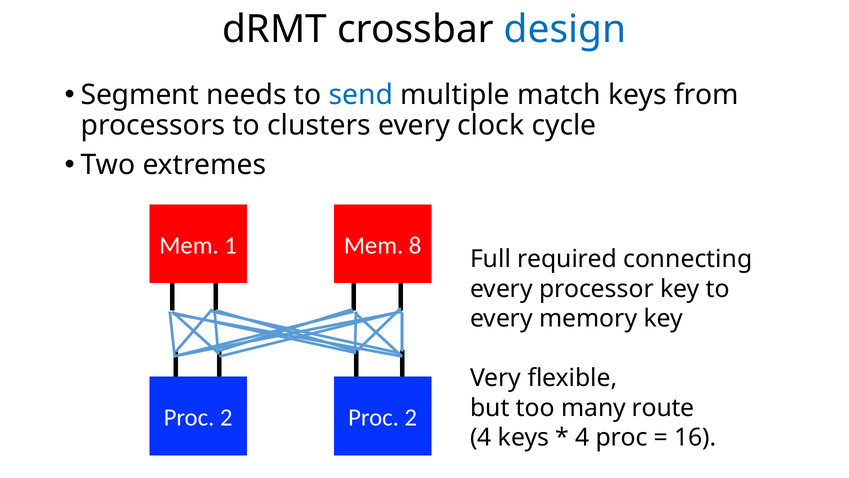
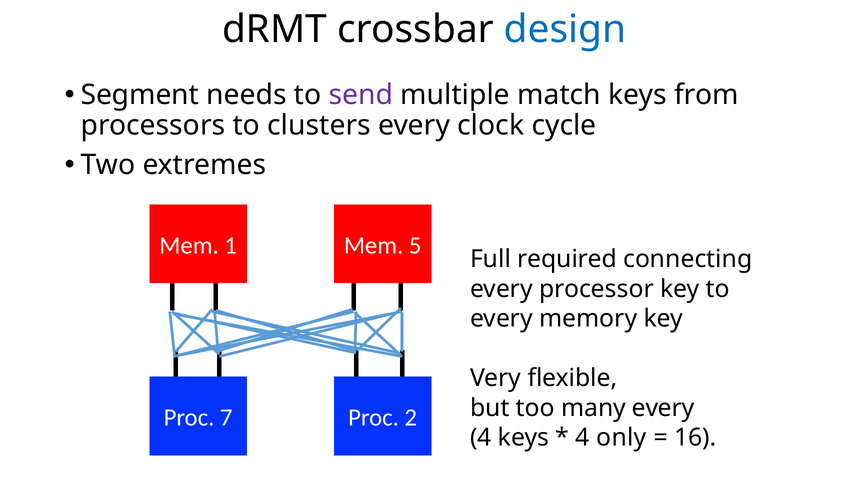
send colour: blue -> purple
8: 8 -> 5
many route: route -> every
2 at (226, 417): 2 -> 7
4 proc: proc -> only
